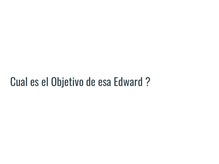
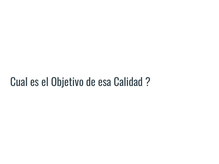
Edward: Edward -> Calidad
